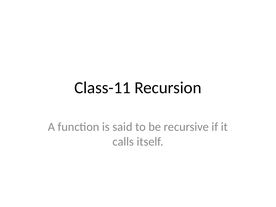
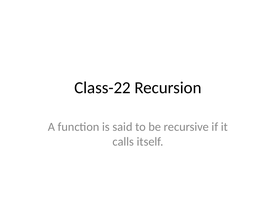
Class-11: Class-11 -> Class-22
